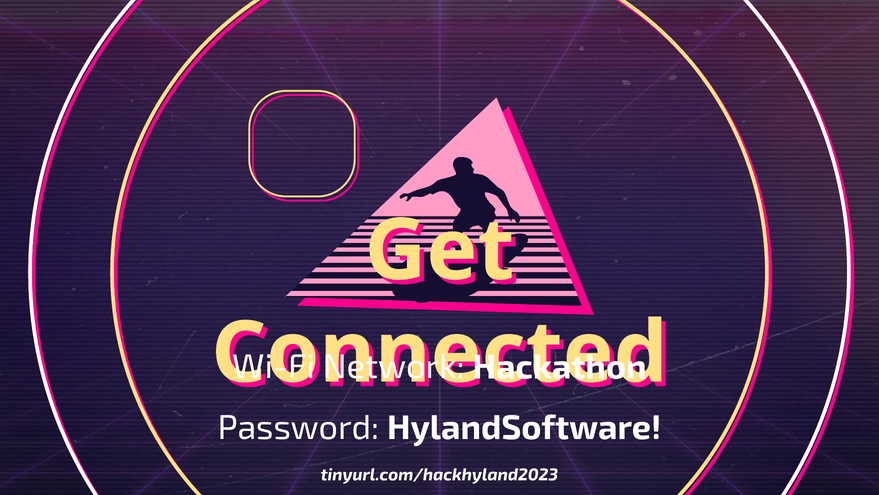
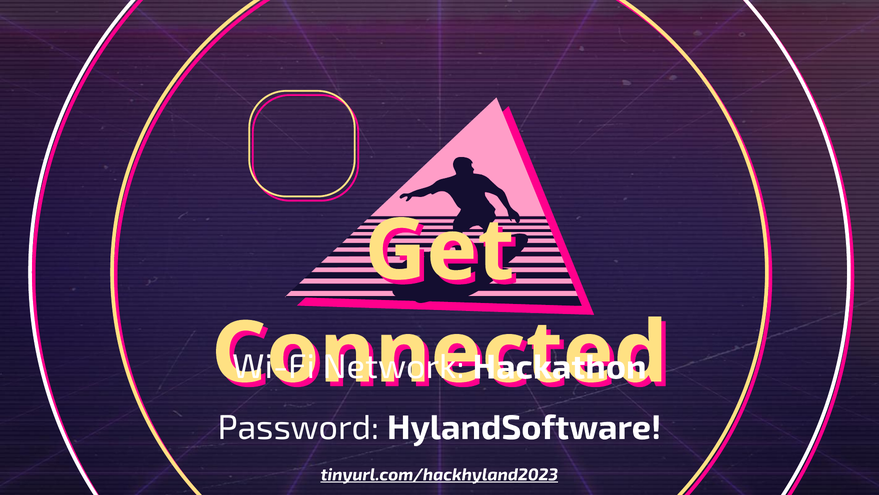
tinyurl.com/hackhyland2023 underline: none -> present
